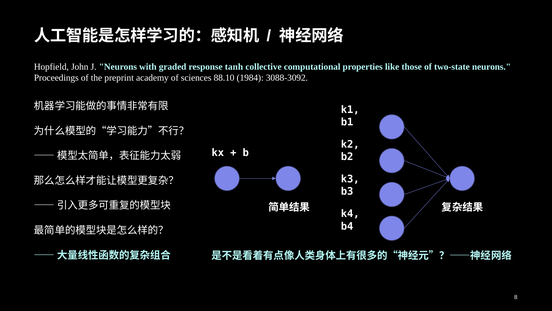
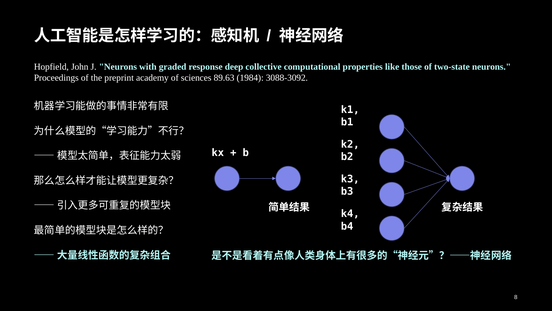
tanh: tanh -> deep
88.10: 88.10 -> 89.63
